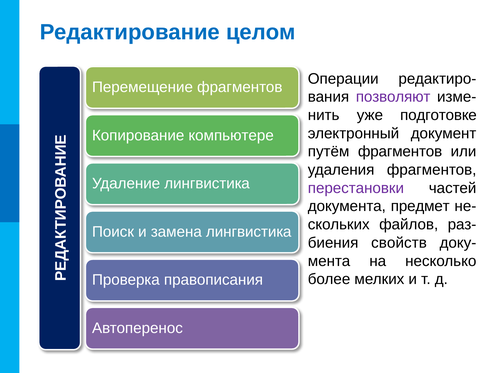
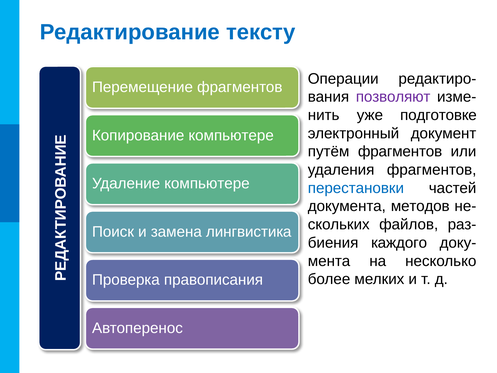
целом: целом -> тексту
лингвистика at (207, 184): лингвистика -> компьютере
перестановки colour: purple -> blue
предмет: предмет -> методов
свойств: свойств -> каждого
